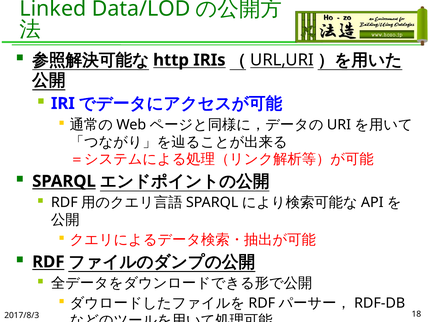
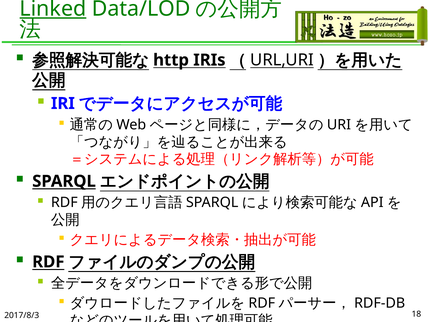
Linked underline: none -> present
